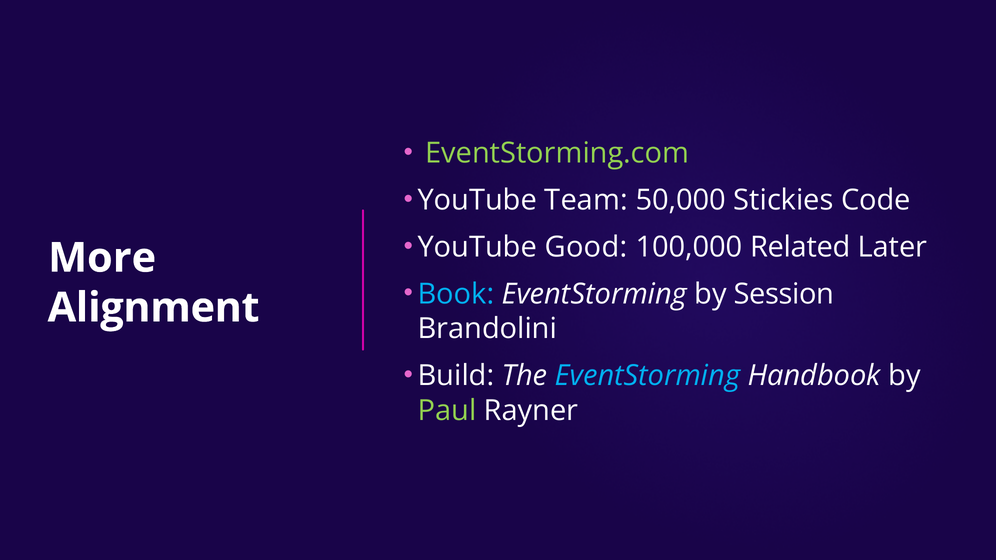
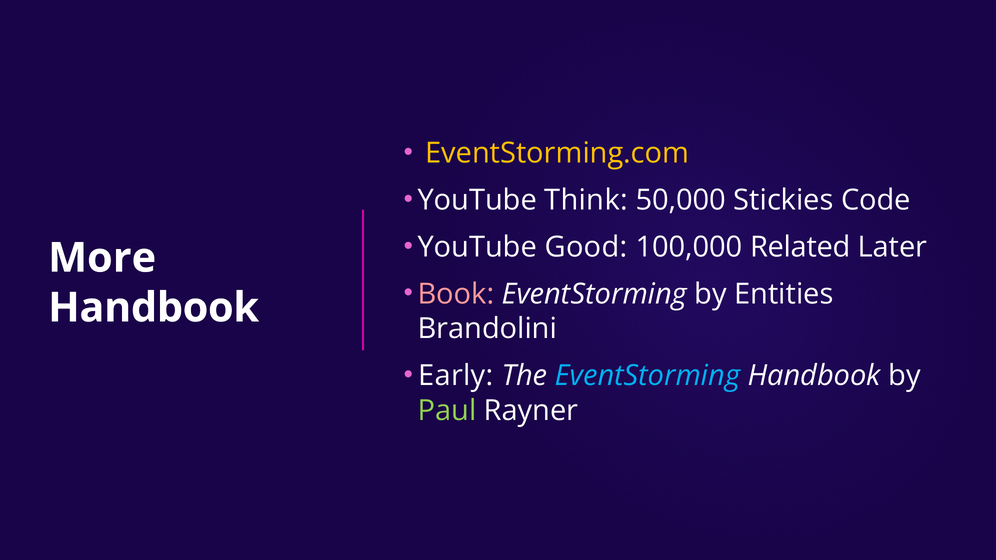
EventStorming.com colour: light green -> yellow
Team: Team -> Think
Book colour: light blue -> pink
Session: Session -> Entities
Alignment at (154, 308): Alignment -> Handbook
Build: Build -> Early
